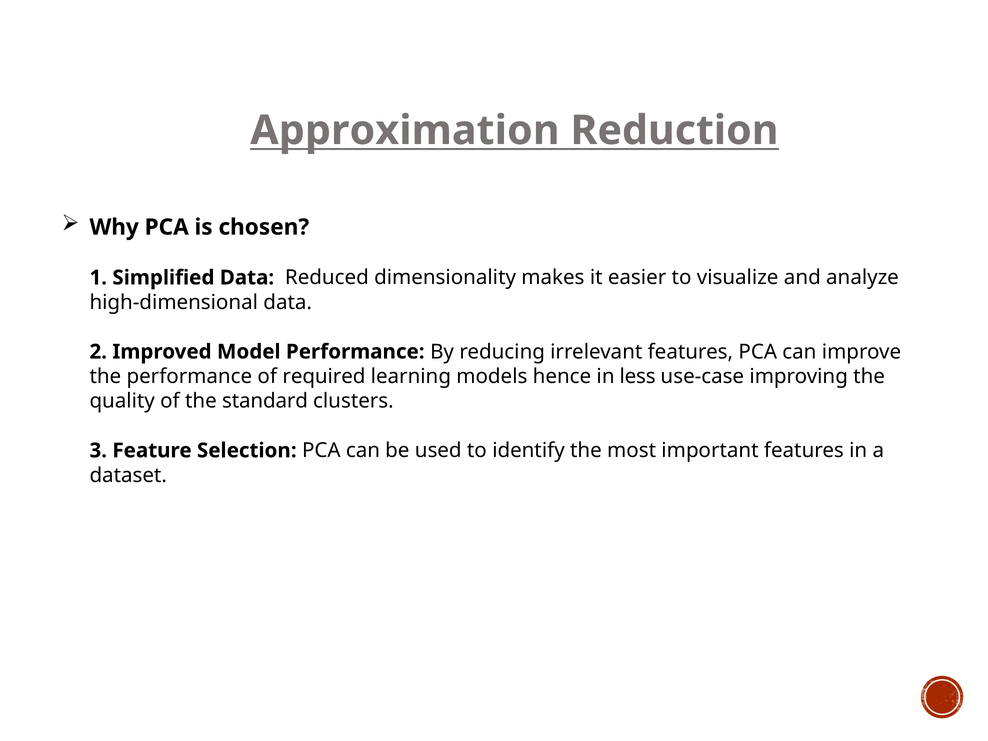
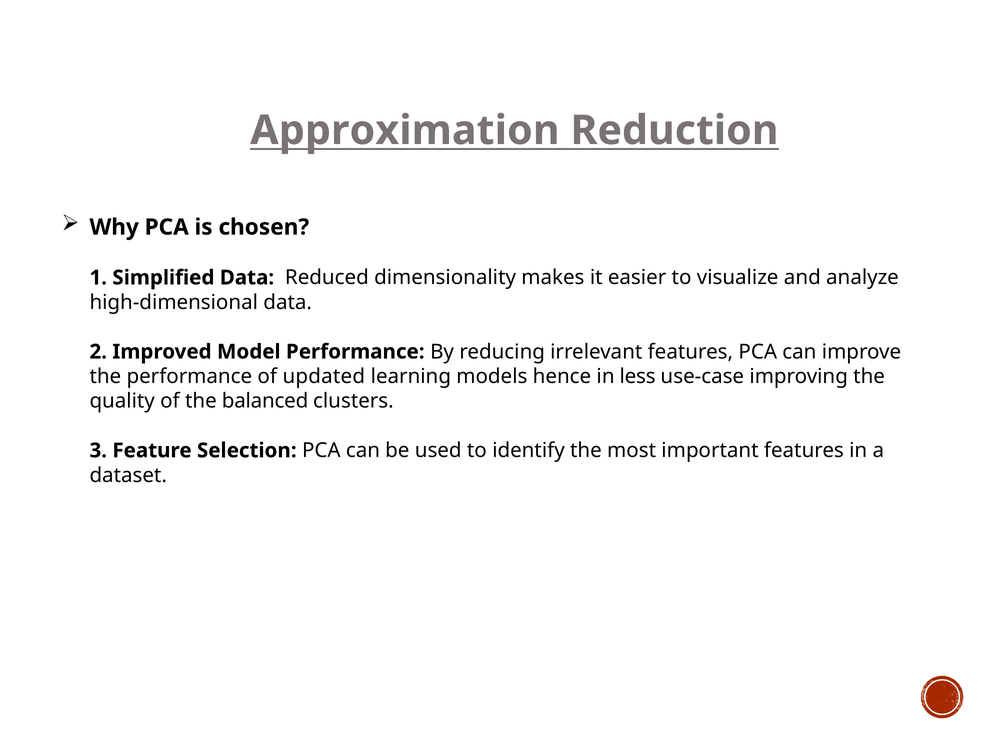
required: required -> updated
standard: standard -> balanced
